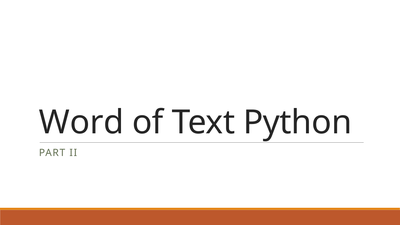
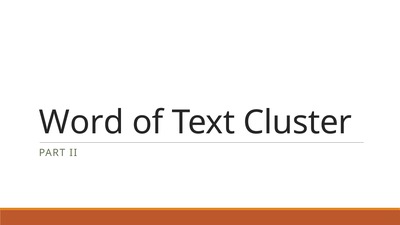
Python: Python -> Cluster
